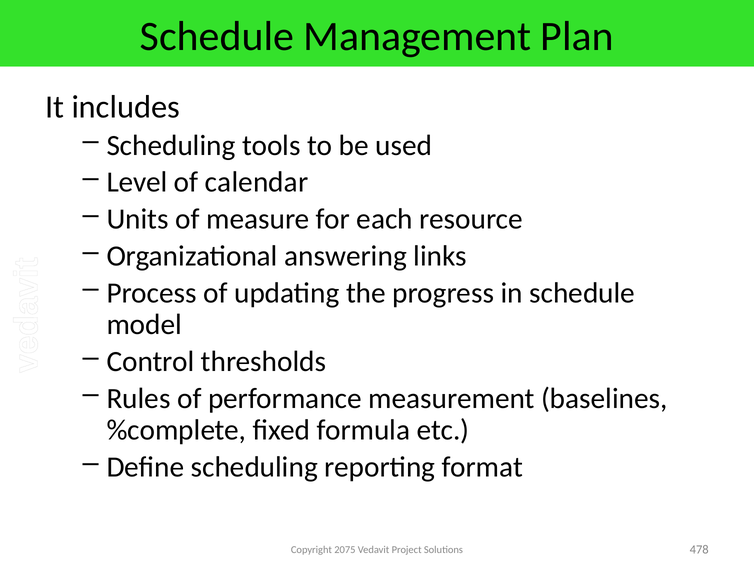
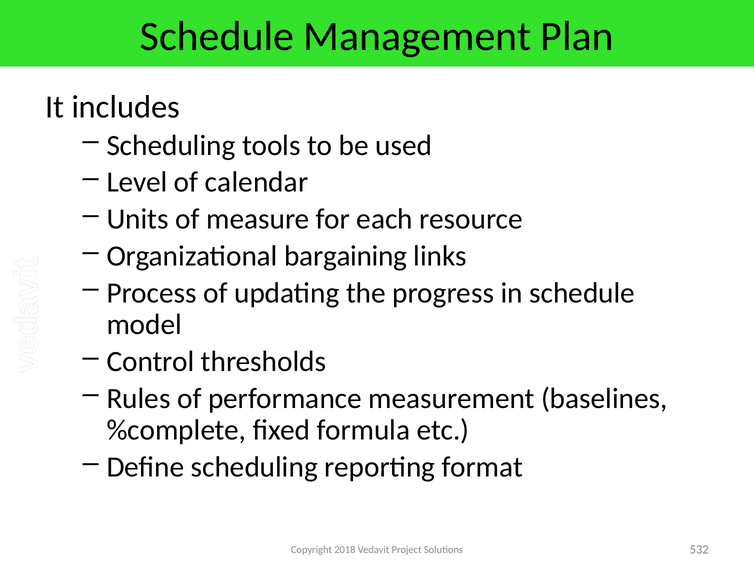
answering: answering -> bargaining
2075: 2075 -> 2018
478: 478 -> 532
